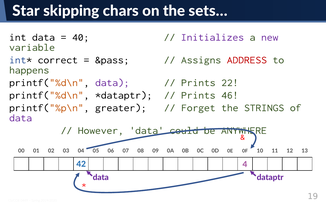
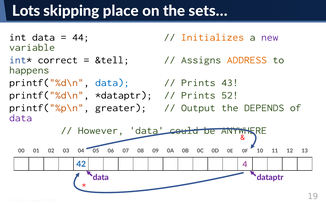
Star: Star -> Lots
chars: chars -> place
40: 40 -> 44
Initializes colour: purple -> orange
&pass: &pass -> &tell
ADDRESS colour: red -> orange
data at (112, 82) colour: purple -> blue
22: 22 -> 43
46: 46 -> 52
Forget: Forget -> Output
STRINGS: STRINGS -> DEPENDS
